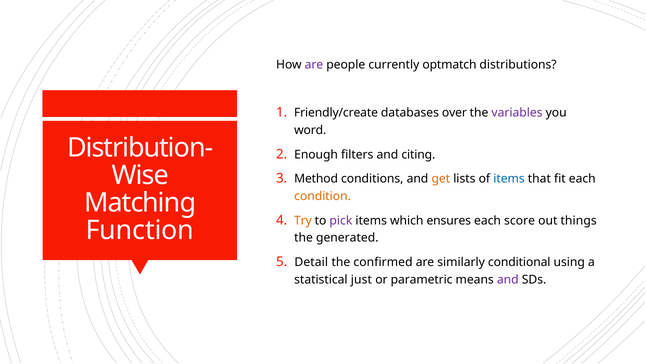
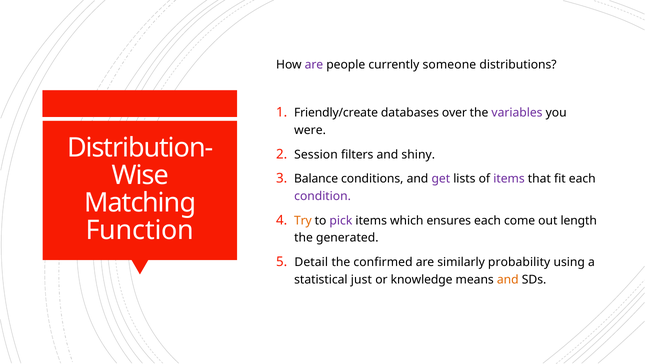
optmatch: optmatch -> someone
word: word -> were
Enough: Enough -> Session
citing: citing -> shiny
Method: Method -> Balance
get colour: orange -> purple
items at (509, 179) colour: blue -> purple
condition colour: orange -> purple
score: score -> come
things: things -> length
conditional: conditional -> probability
parametric: parametric -> knowledge
and at (508, 279) colour: purple -> orange
